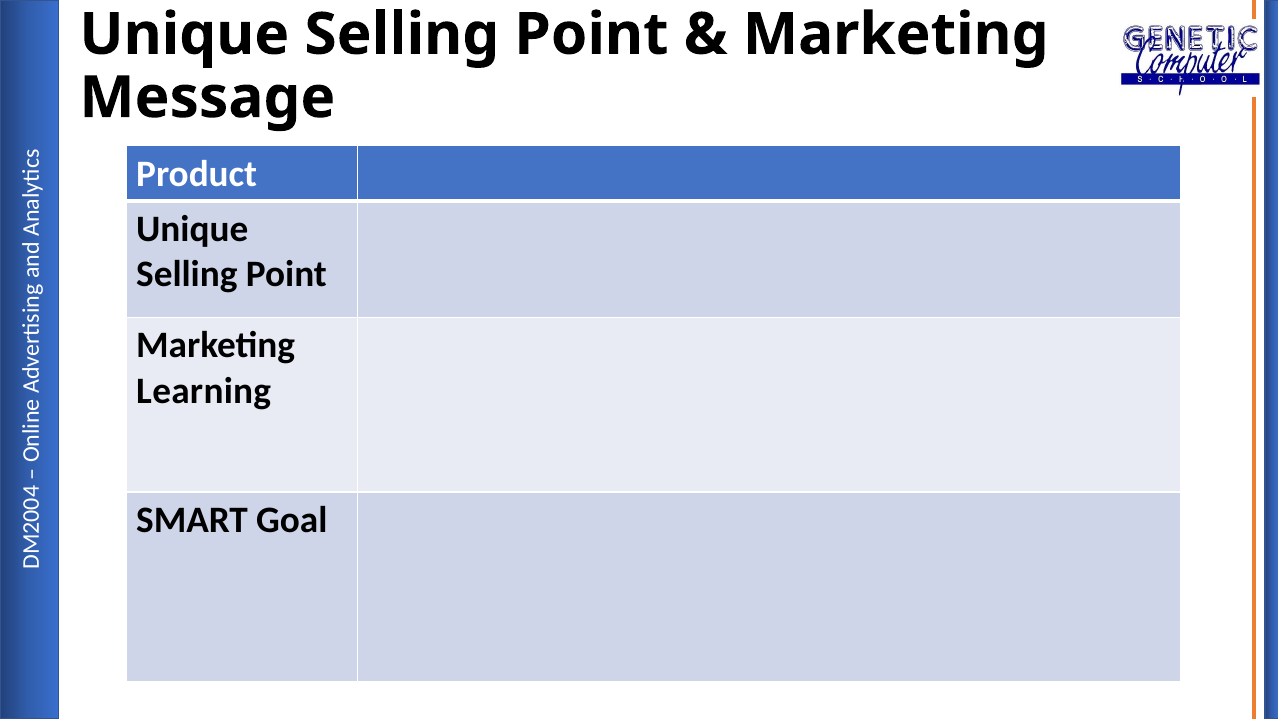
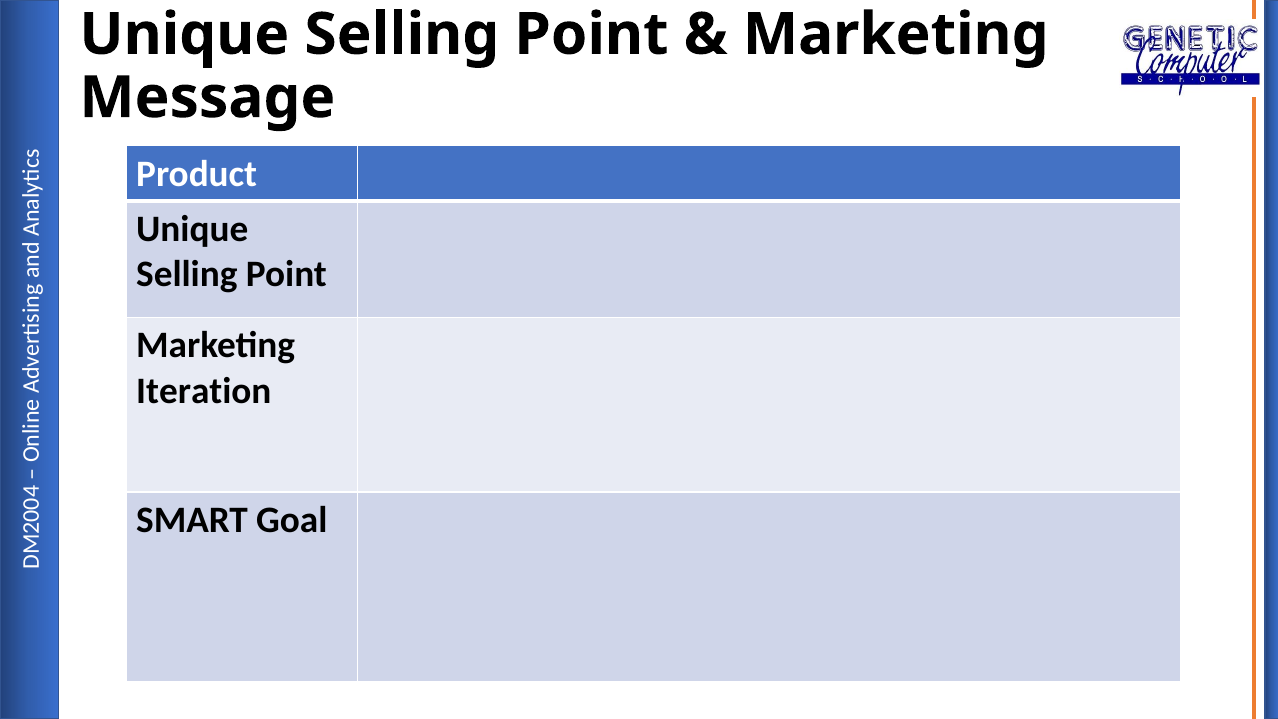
Learning: Learning -> Iteration
